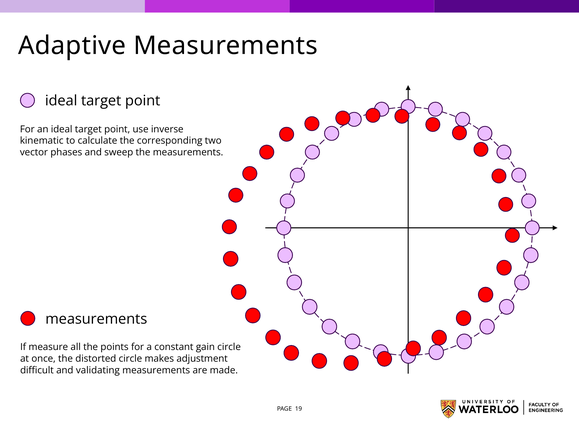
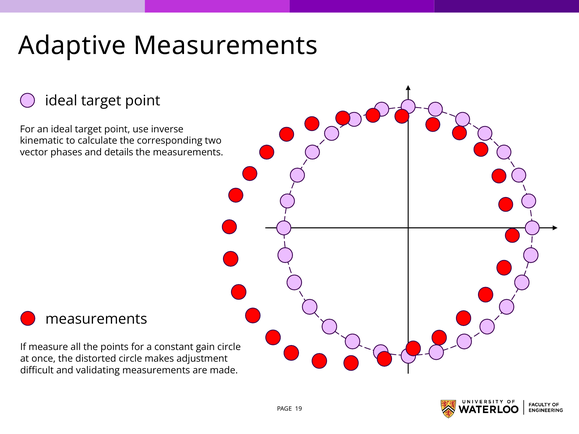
sweep: sweep -> details
